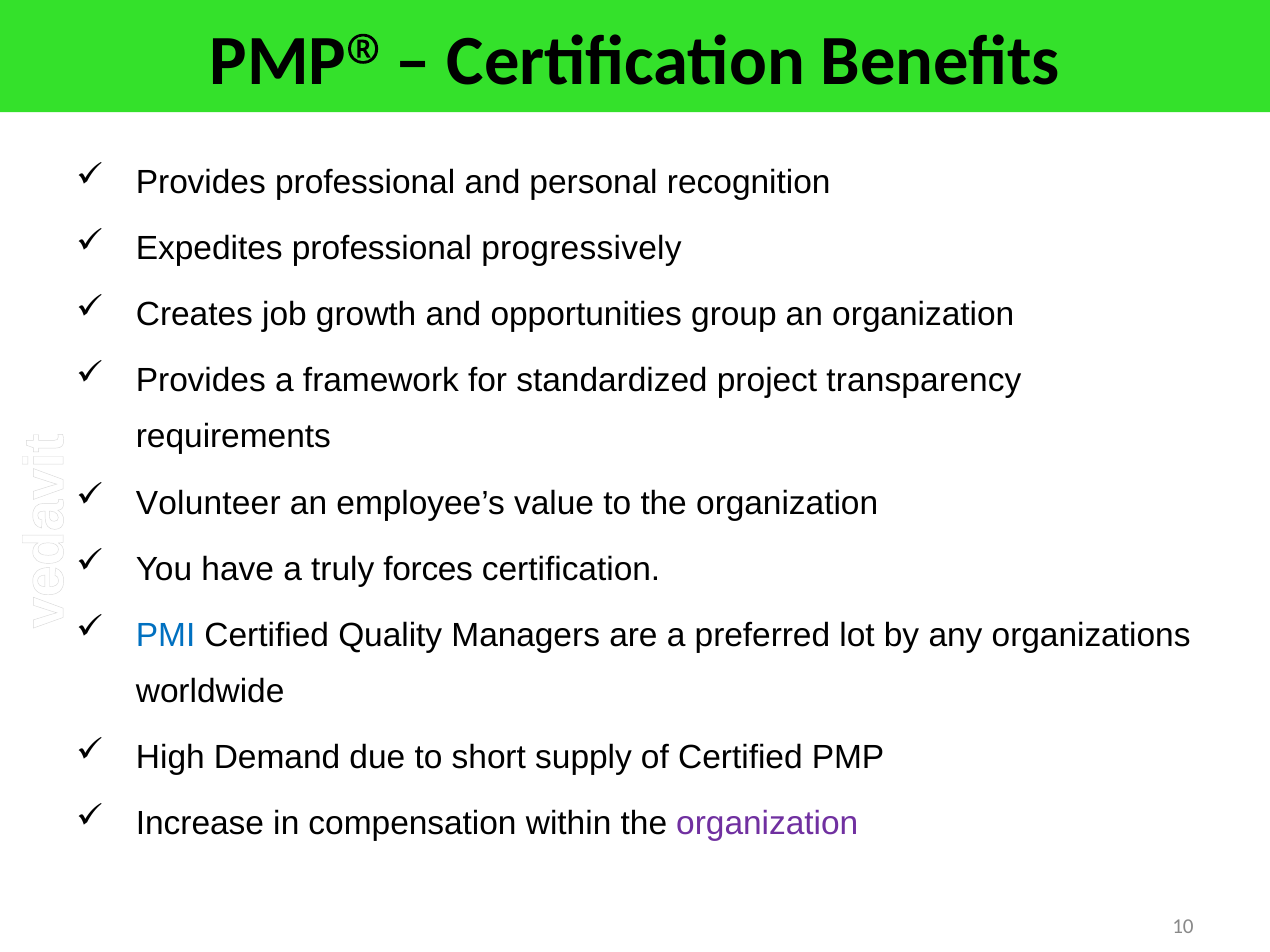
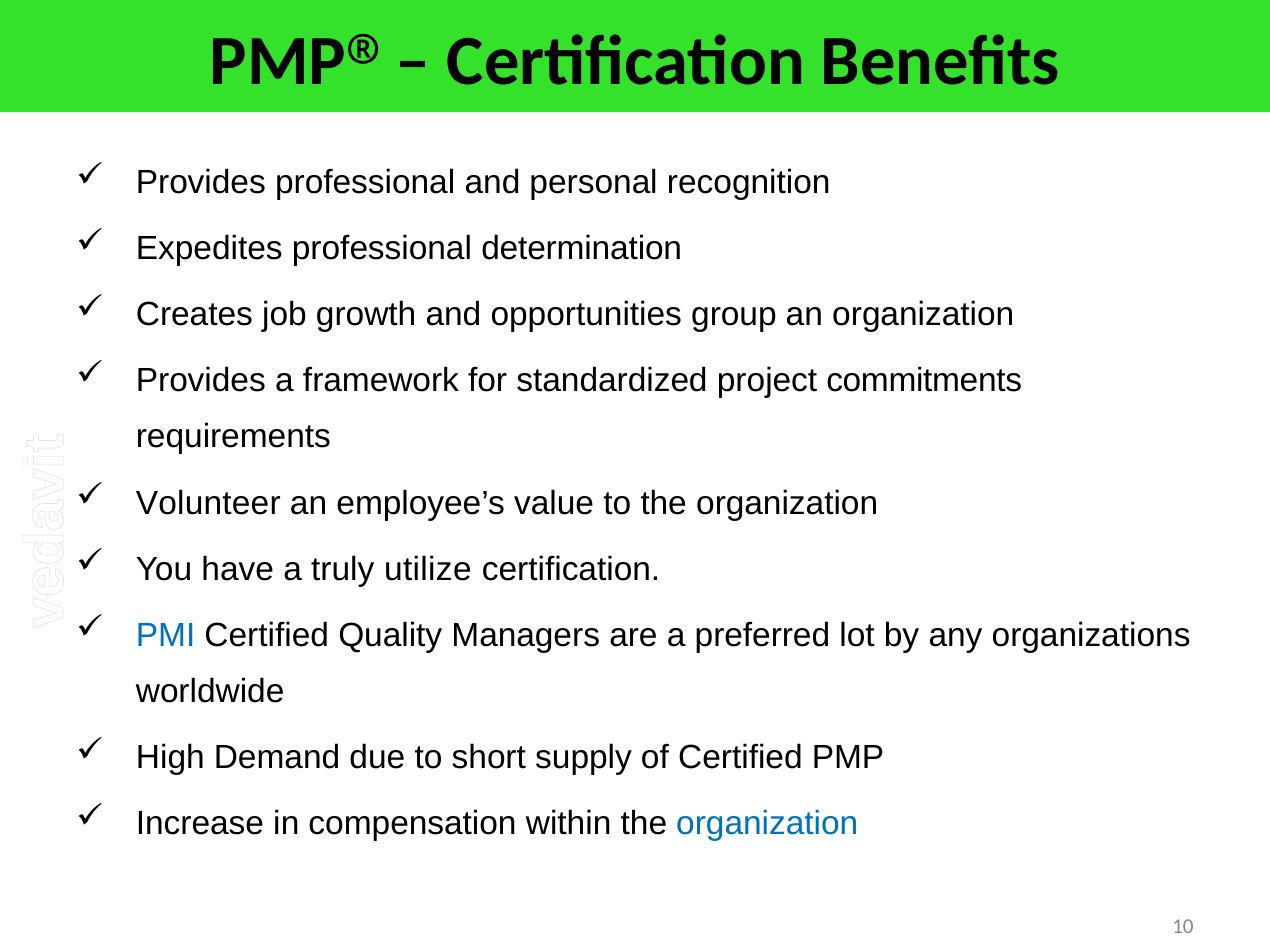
progressively: progressively -> determination
transparency: transparency -> commitments
forces: forces -> utilize
organization at (767, 824) colour: purple -> blue
